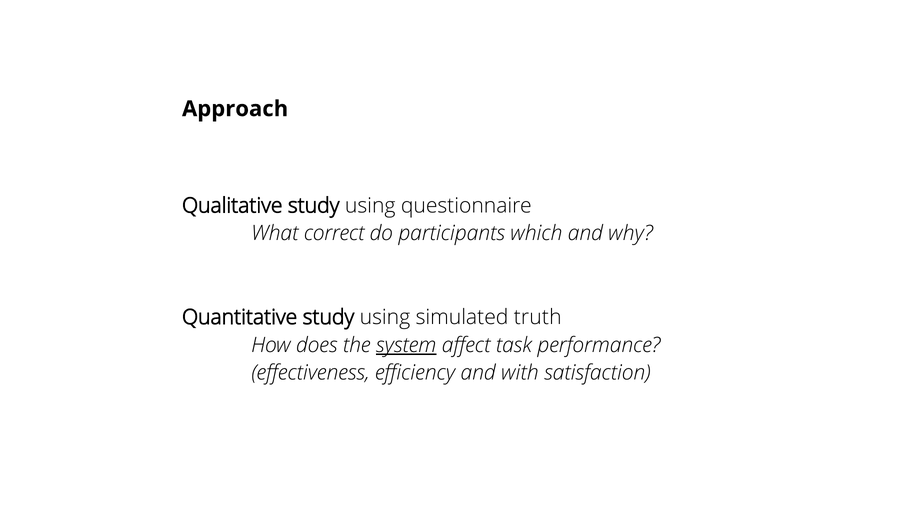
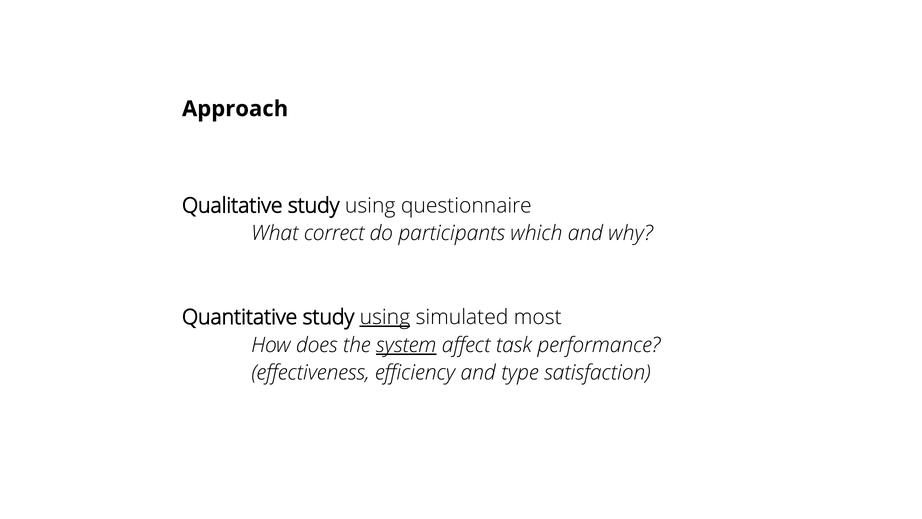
using at (385, 317) underline: none -> present
truth: truth -> most
with: with -> type
